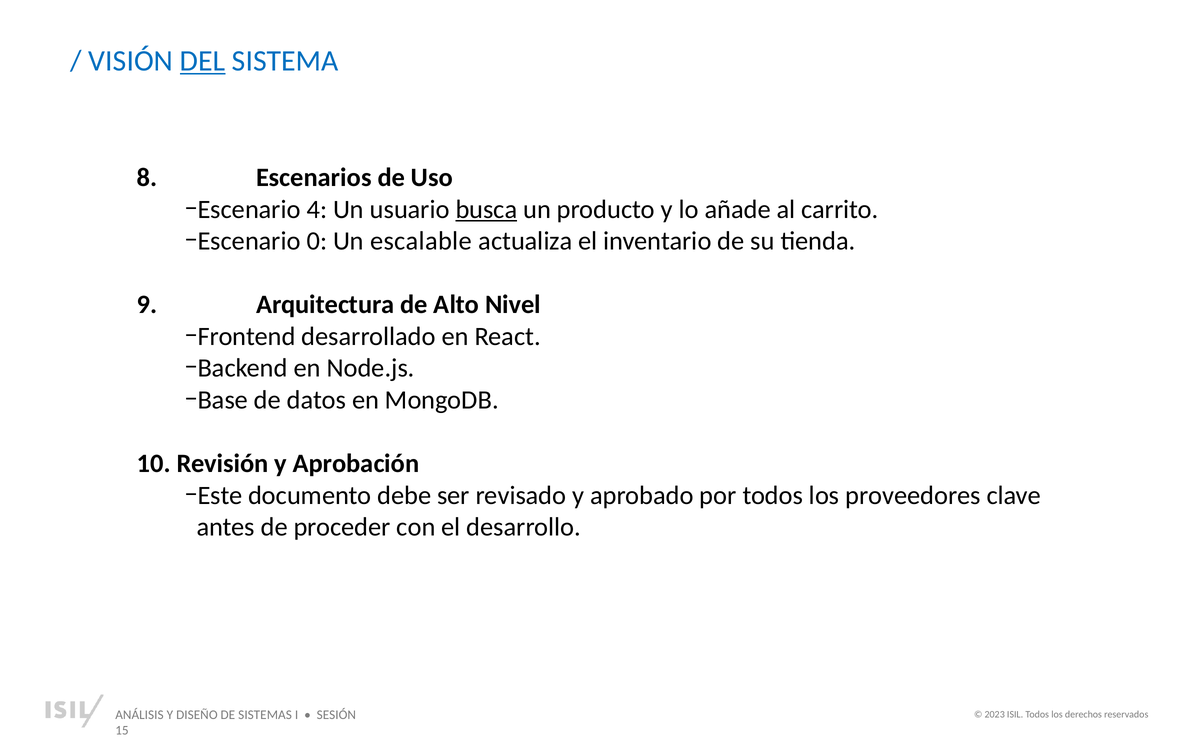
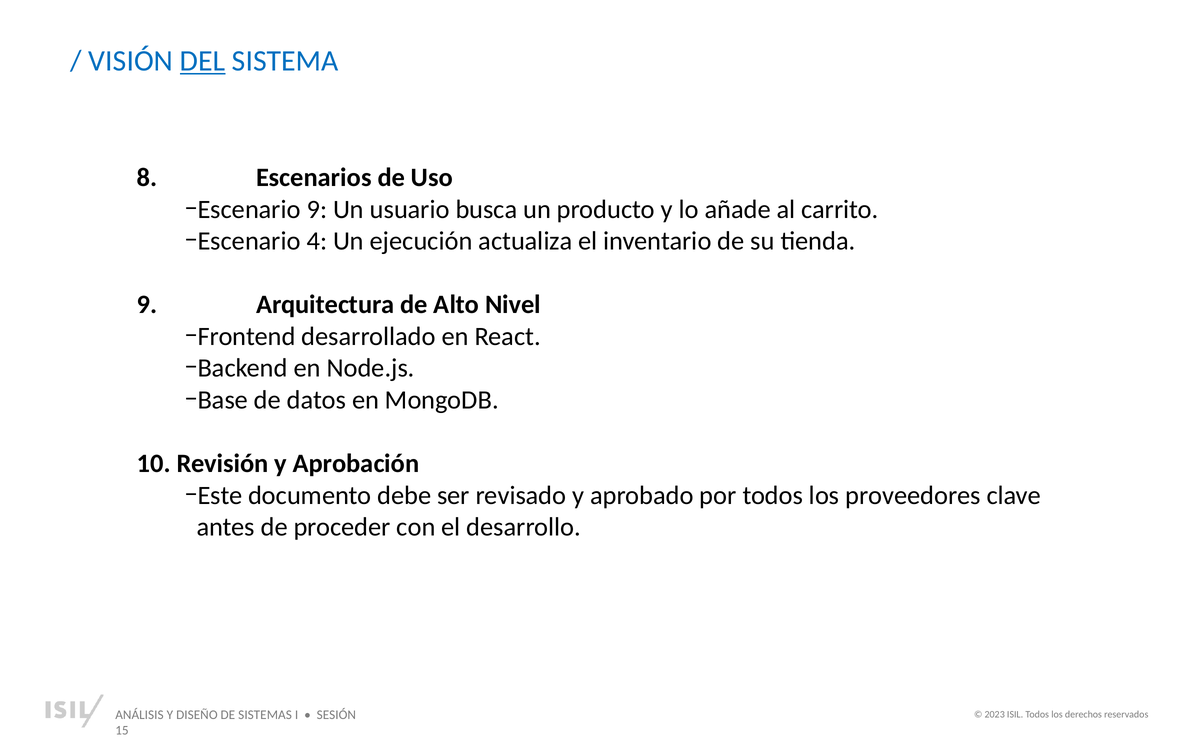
4 at (317, 209): 4 -> 9
busca underline: present -> none
0: 0 -> 4
escalable: escalable -> ejecución
